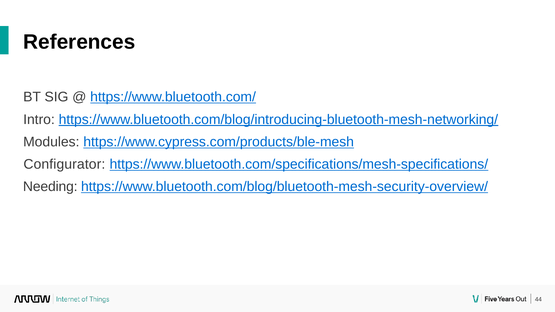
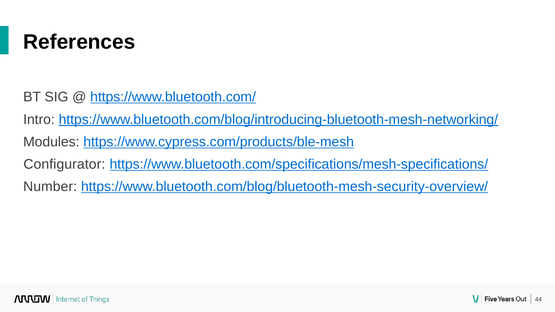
Needing: Needing -> Number
